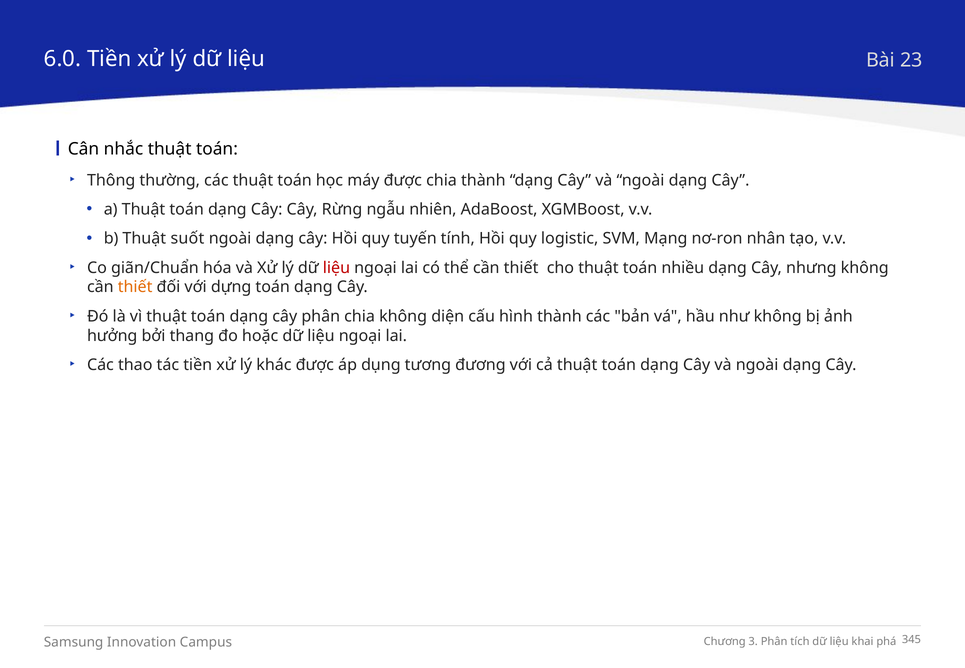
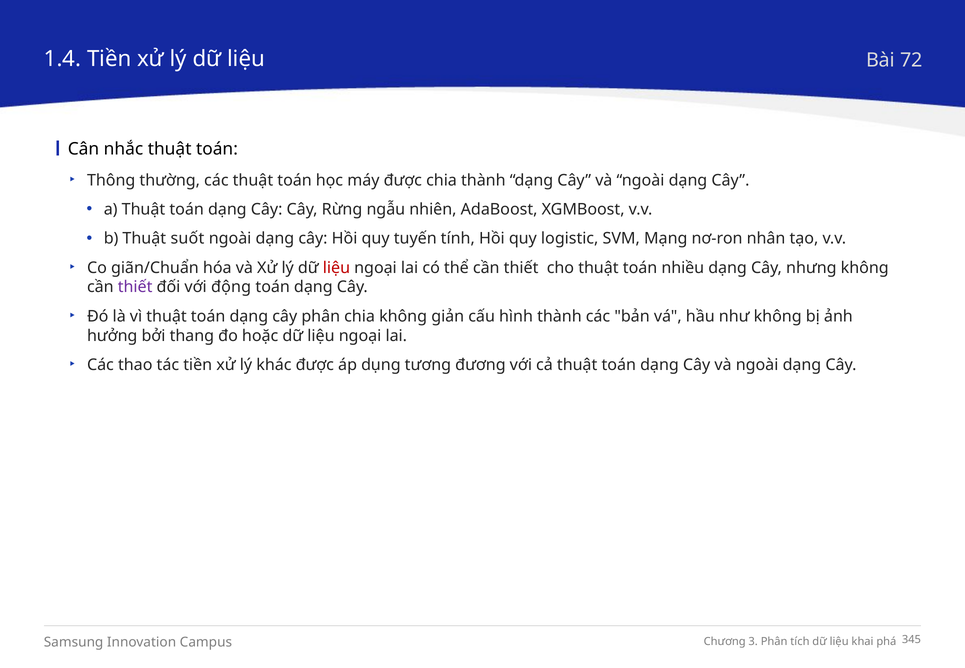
6.0: 6.0 -> 1.4
23: 23 -> 72
thiết at (135, 287) colour: orange -> purple
dựng: dựng -> động
diện: diện -> giản
